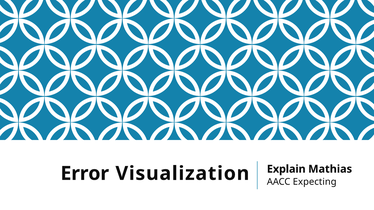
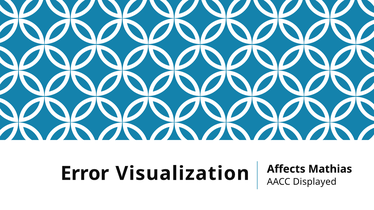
Explain: Explain -> Affects
Expecting: Expecting -> Displayed
